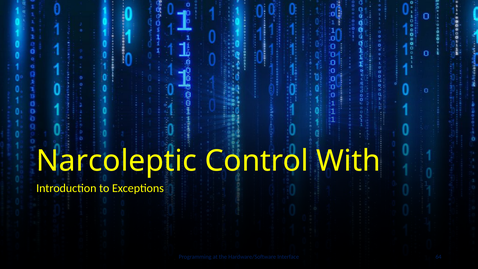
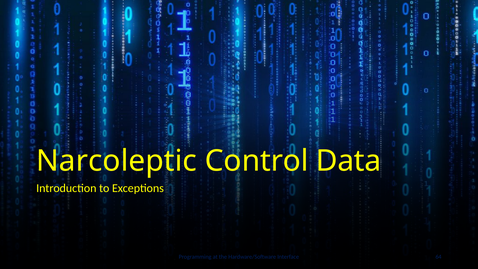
With: With -> Data
